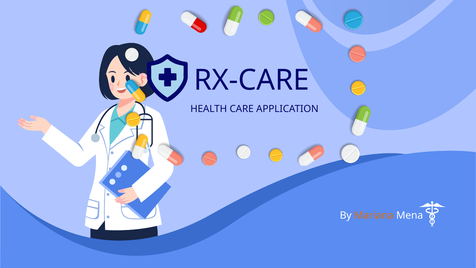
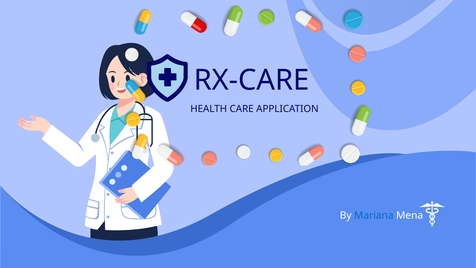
Mariana colour: orange -> blue
